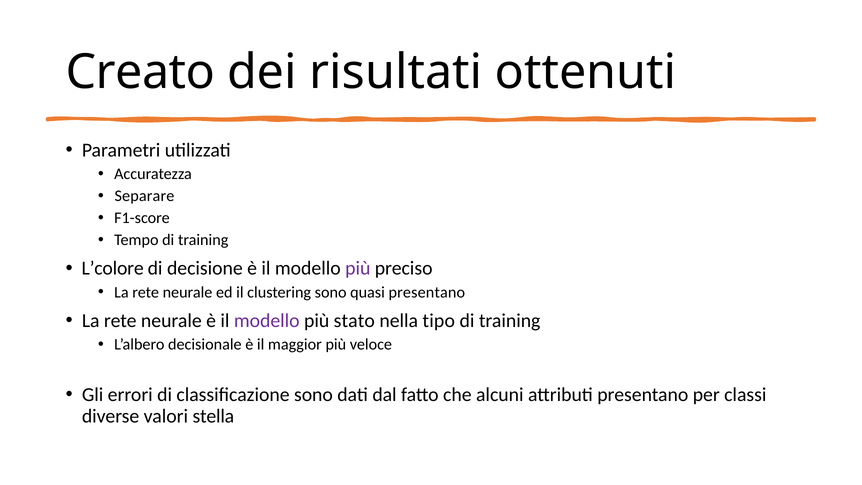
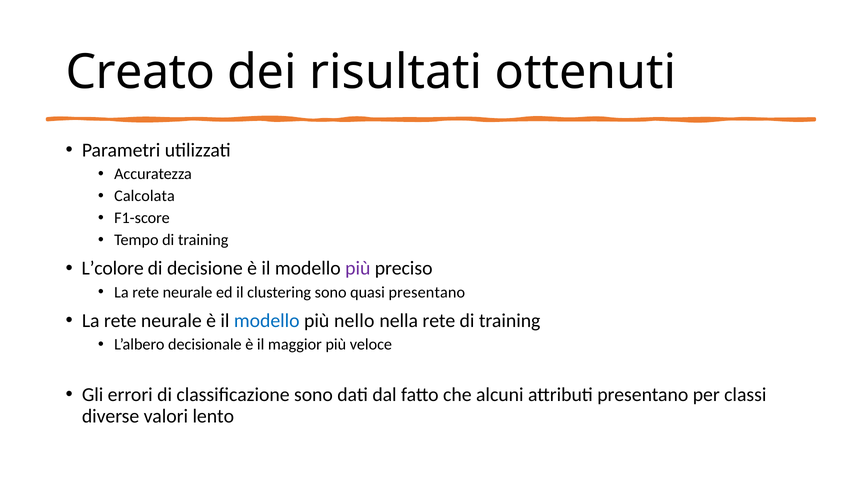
Separare: Separare -> Calcolata
modello at (267, 320) colour: purple -> blue
stato: stato -> nello
nella tipo: tipo -> rete
stella: stella -> lento
